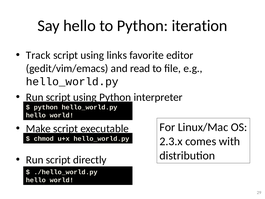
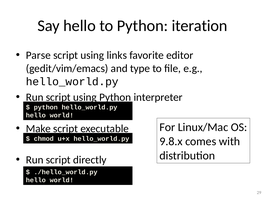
Track: Track -> Parse
read: read -> type
2.3.x: 2.3.x -> 9.8.x
